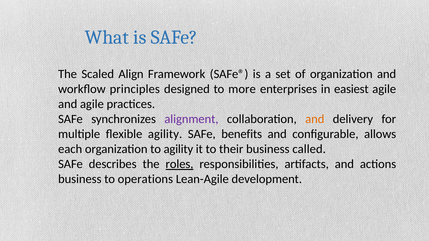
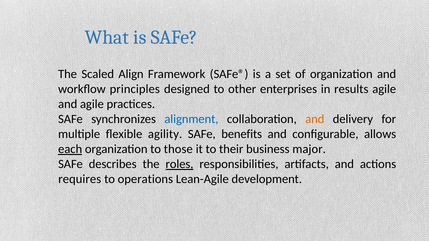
more: more -> other
easiest: easiest -> results
alignment colour: purple -> blue
each underline: none -> present
to agility: agility -> those
called: called -> major
business at (80, 179): business -> requires
